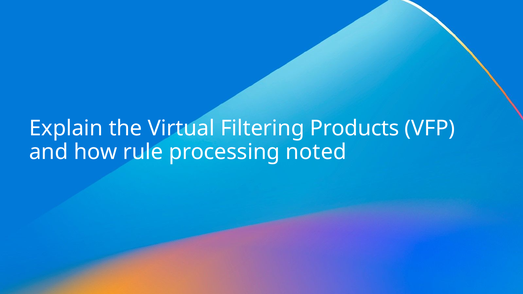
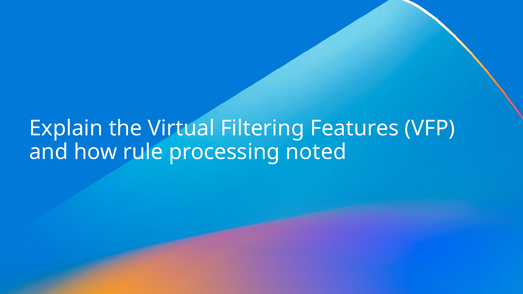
Products: Products -> Features
